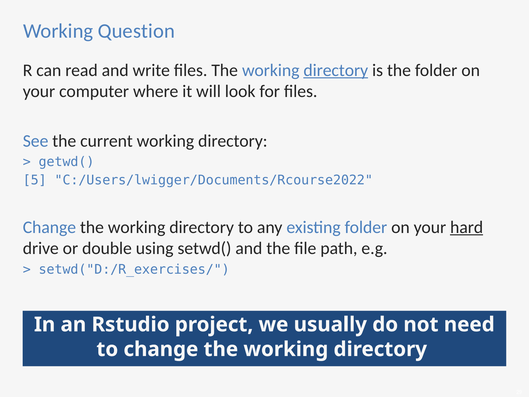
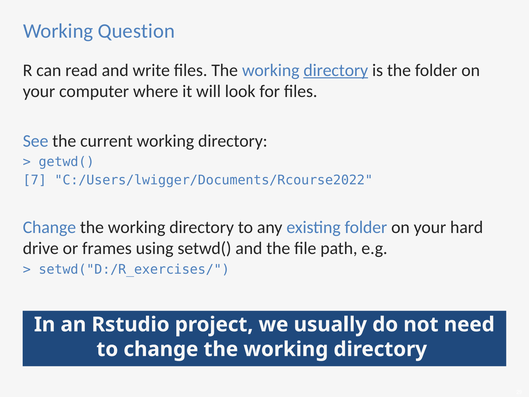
5: 5 -> 7
hard underline: present -> none
double: double -> frames
